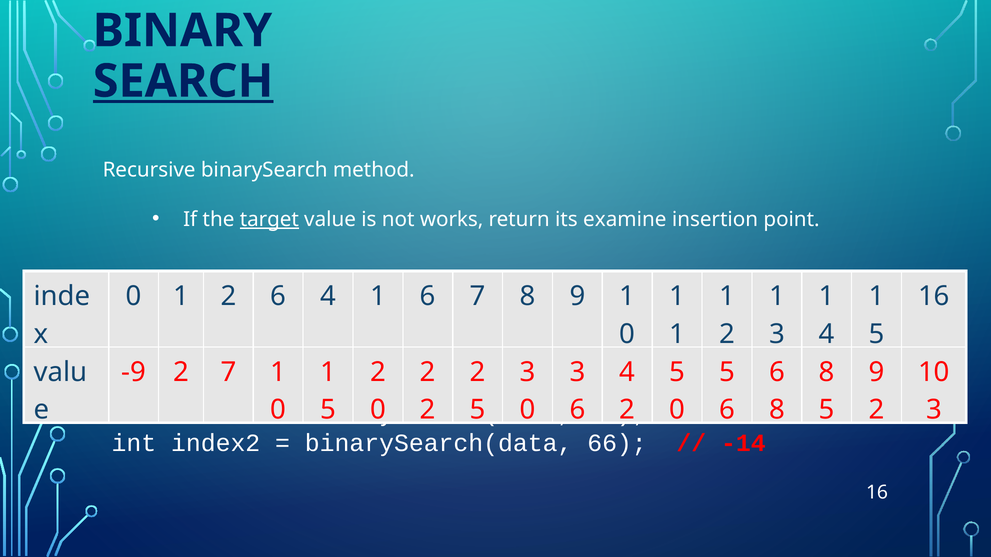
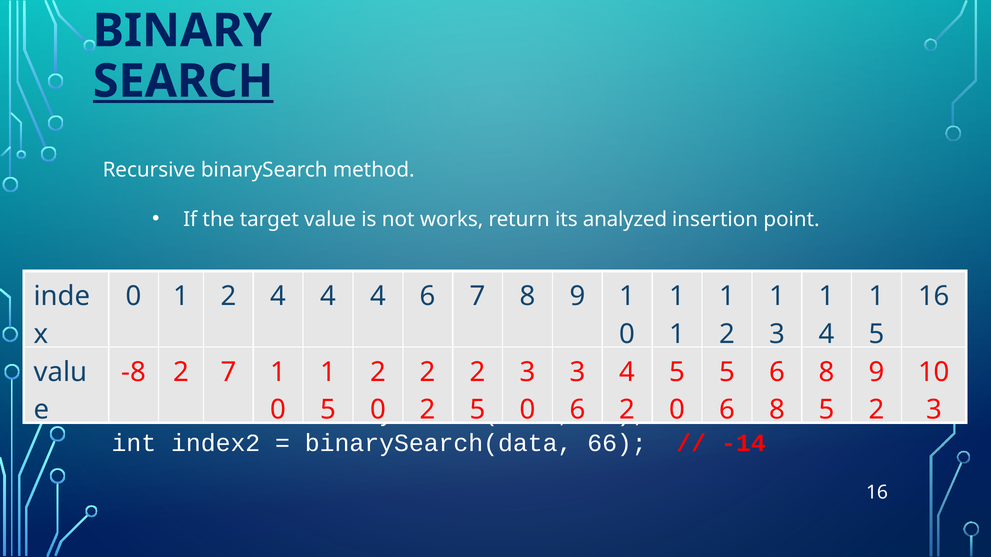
target underline: present -> none
examine: examine -> analyzed
2 6: 6 -> 4
1 at (378, 297): 1 -> 4
-9: -9 -> -8
